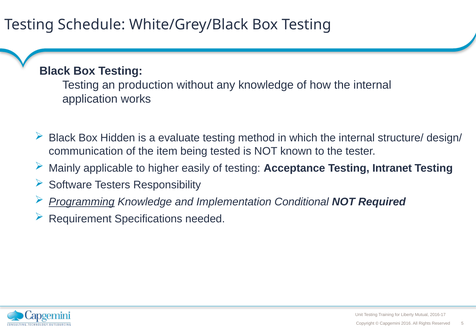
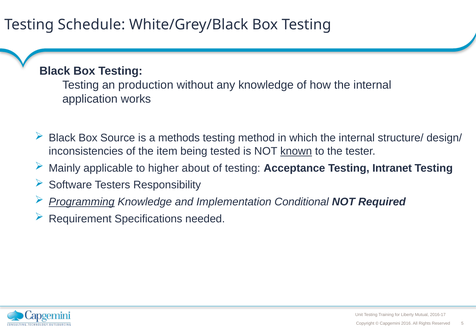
Hidden: Hidden -> Source
evaluate: evaluate -> methods
communication: communication -> inconsistencies
known underline: none -> present
easily: easily -> about
